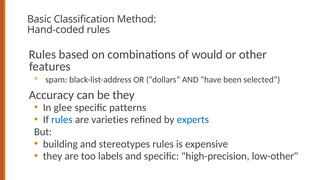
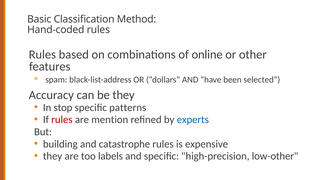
would: would -> online
glee: glee -> stop
rules at (62, 120) colour: blue -> red
varieties: varieties -> mention
stereotypes: stereotypes -> catastrophe
